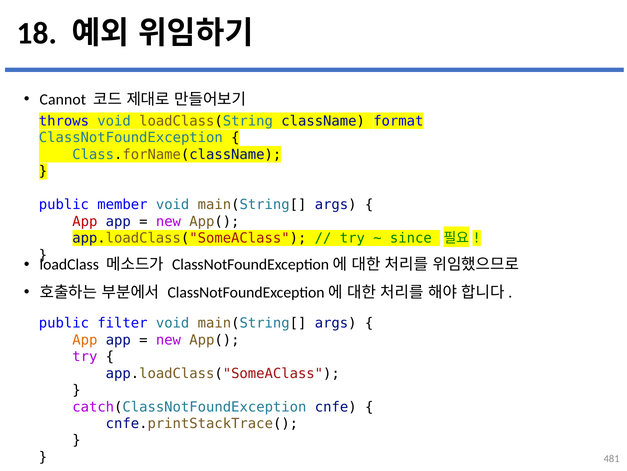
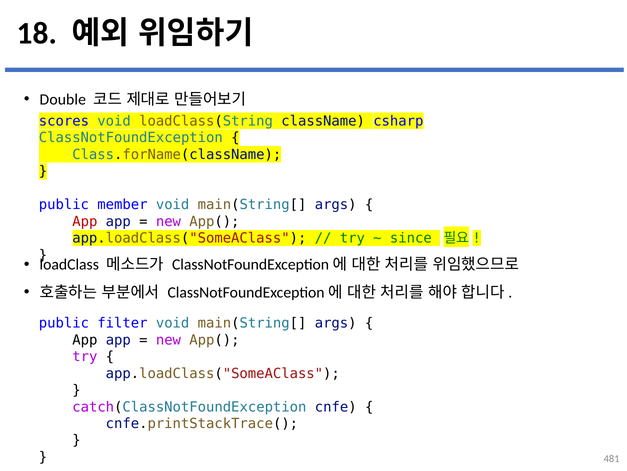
Cannot: Cannot -> Double
throws: throws -> scores
format: format -> csharp
App at (85, 339) colour: orange -> black
